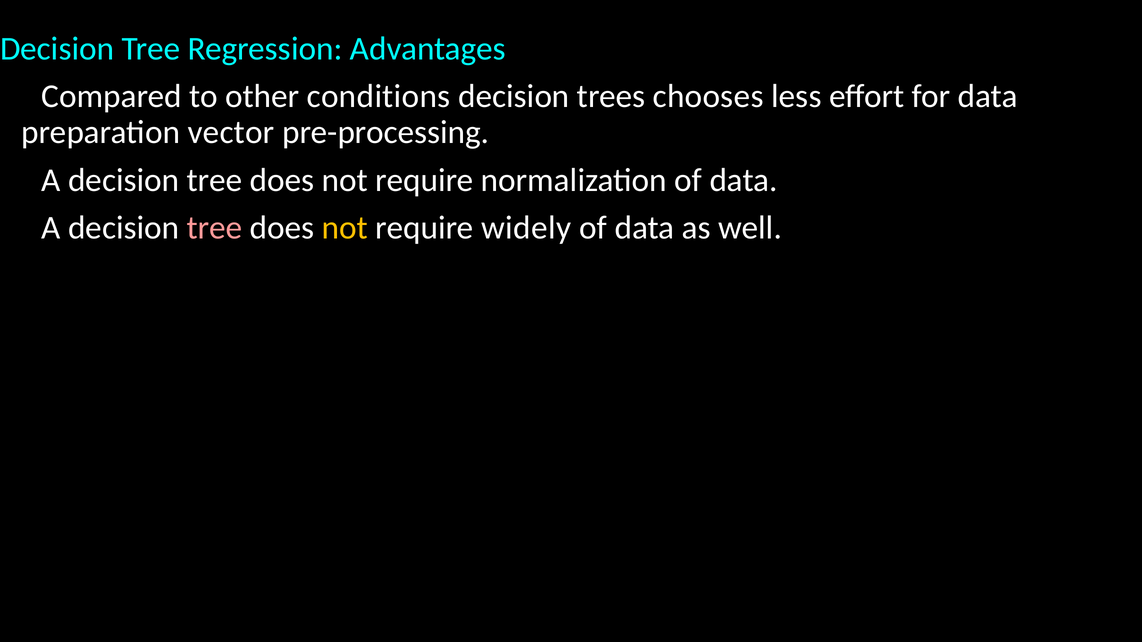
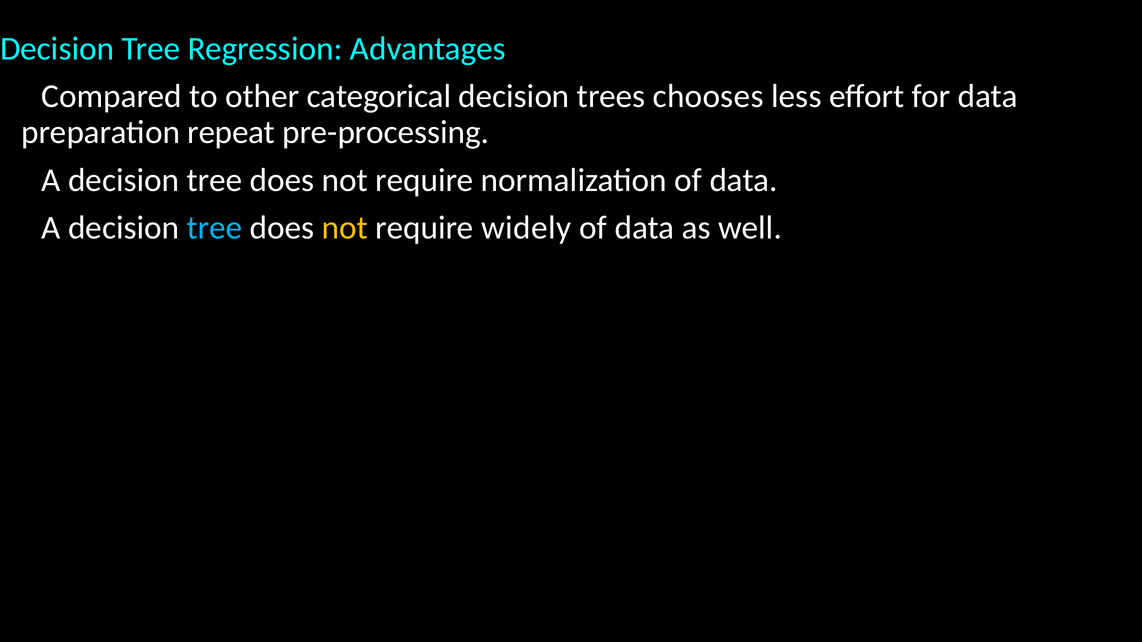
conditions: conditions -> categorical
vector: vector -> repeat
tree at (215, 228) colour: pink -> light blue
